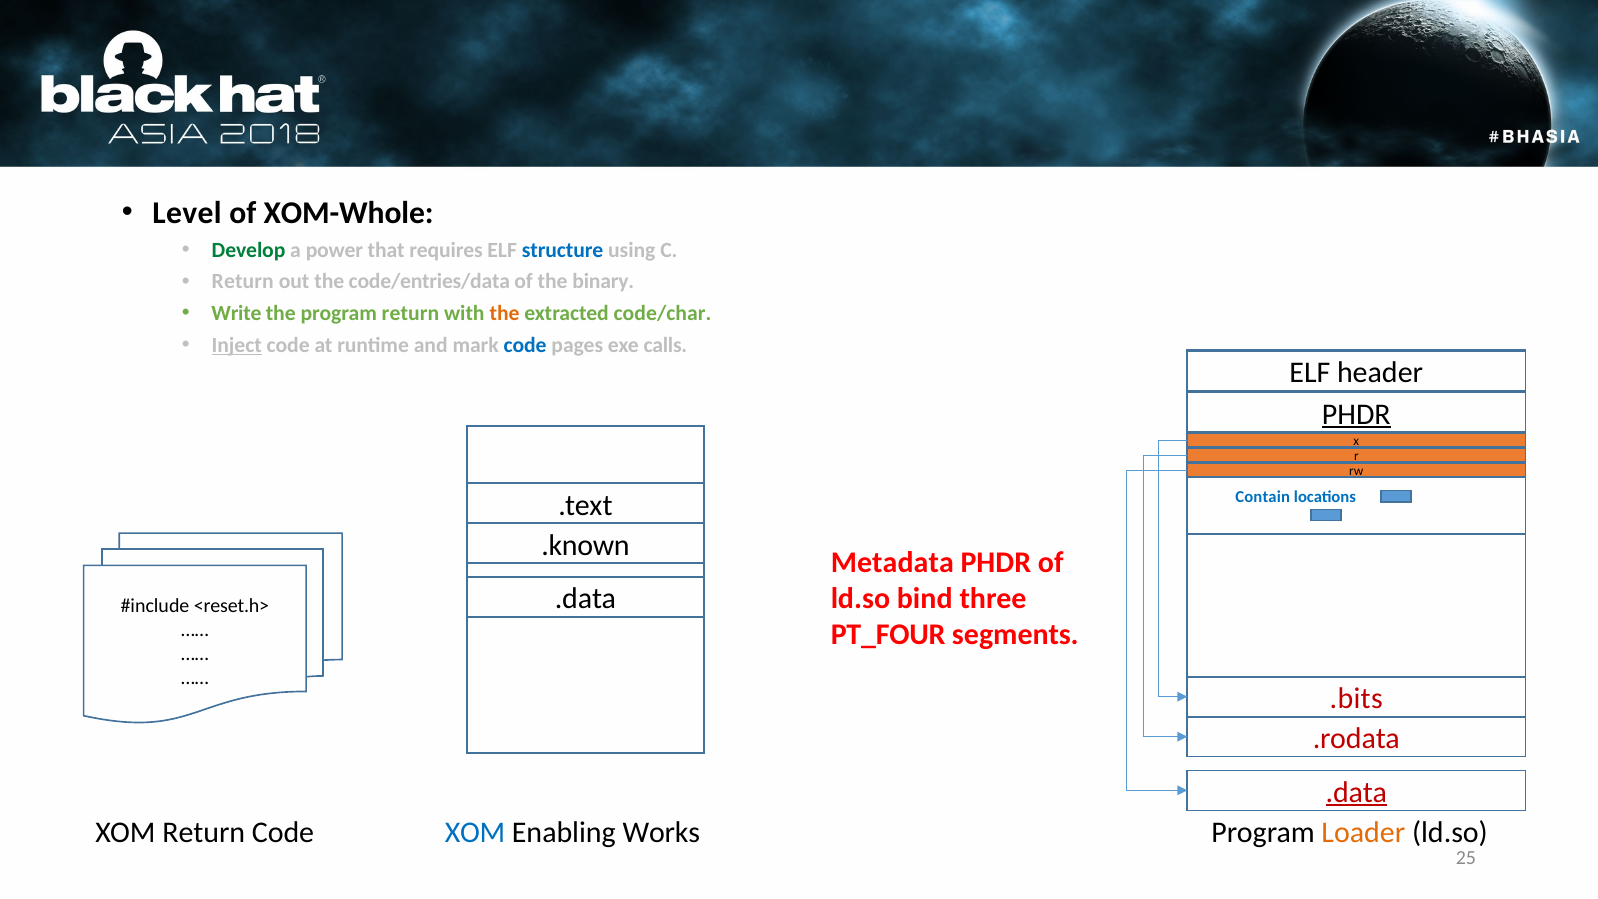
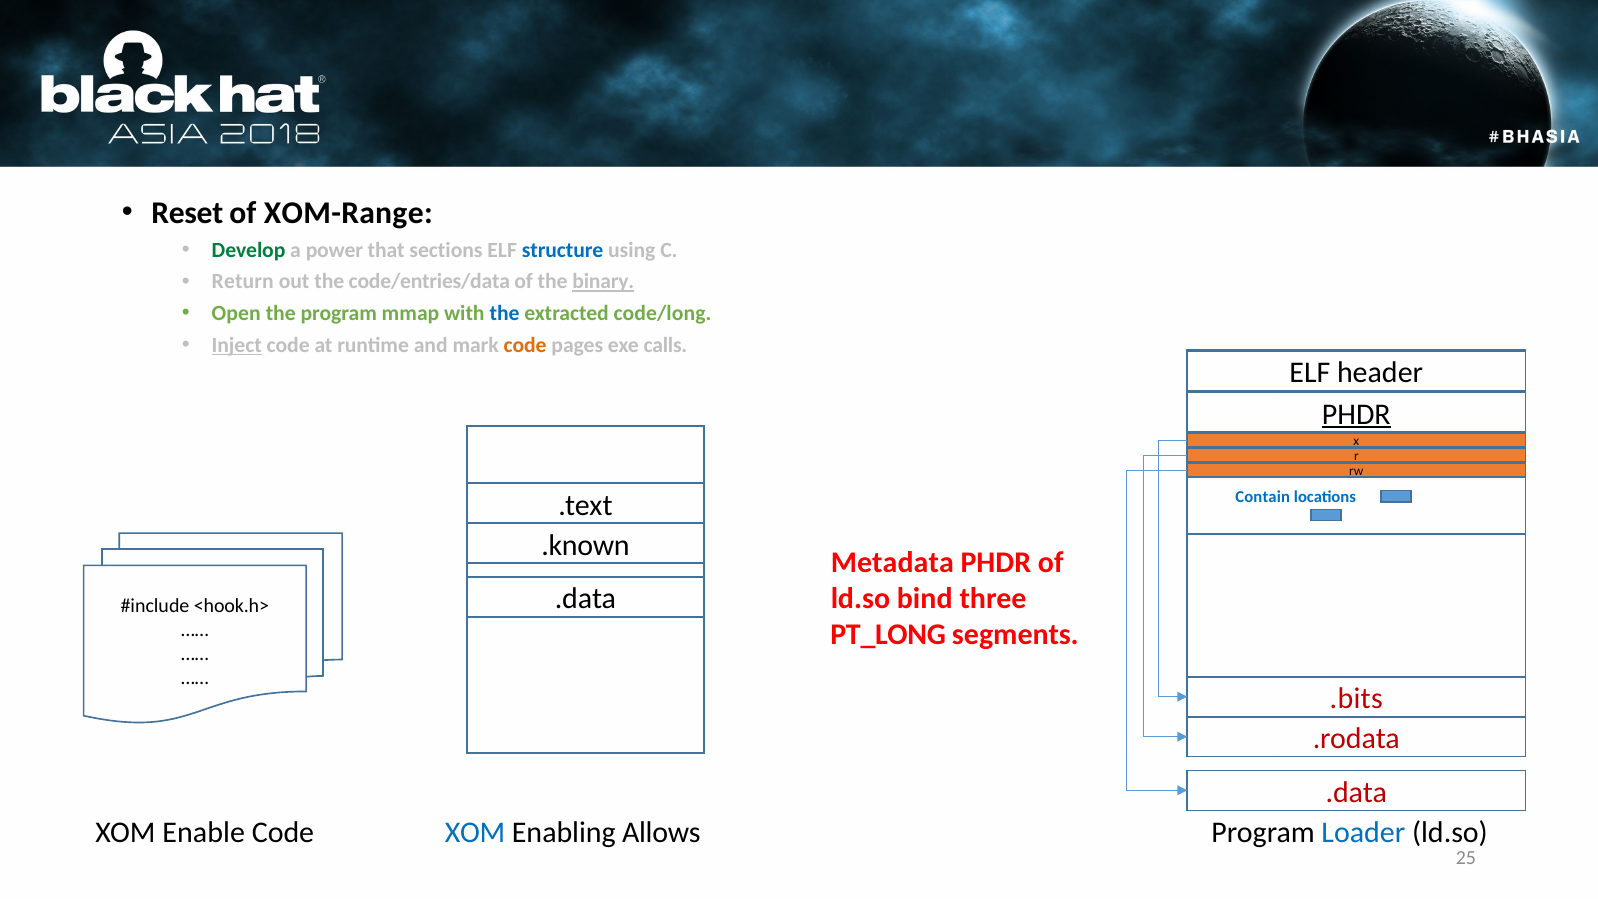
Level: Level -> Reset
XOM-Whole: XOM-Whole -> XOM-Range
requires: requires -> sections
binary underline: none -> present
Write: Write -> Open
program return: return -> mmap
the at (505, 313) colour: orange -> blue
code/char: code/char -> code/long
code at (525, 345) colour: blue -> orange
<reset.h>: <reset.h> -> <hook.h>
PT_FOUR: PT_FOUR -> PT_LONG
.data at (1356, 792) underline: present -> none
XOM Return: Return -> Enable
Works: Works -> Allows
Loader colour: orange -> blue
